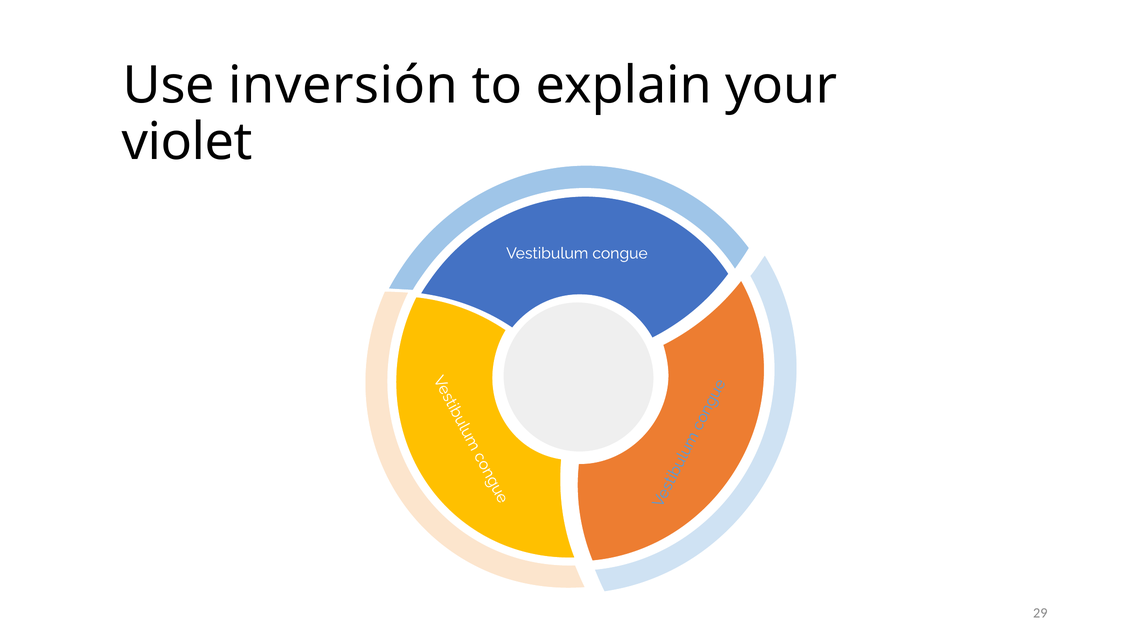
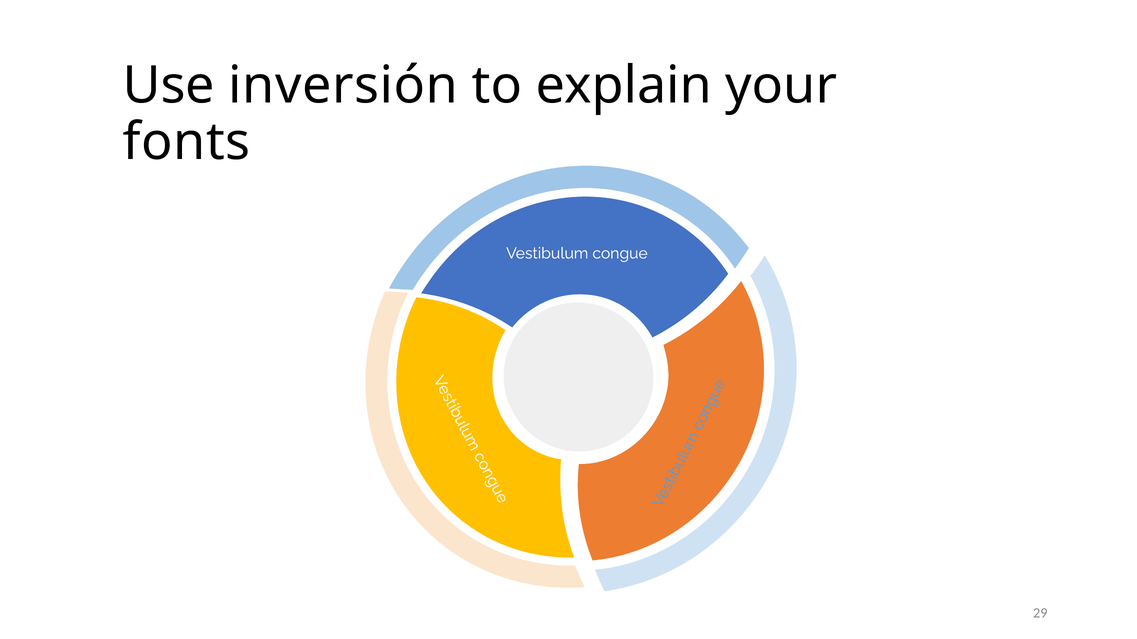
violet: violet -> fonts
